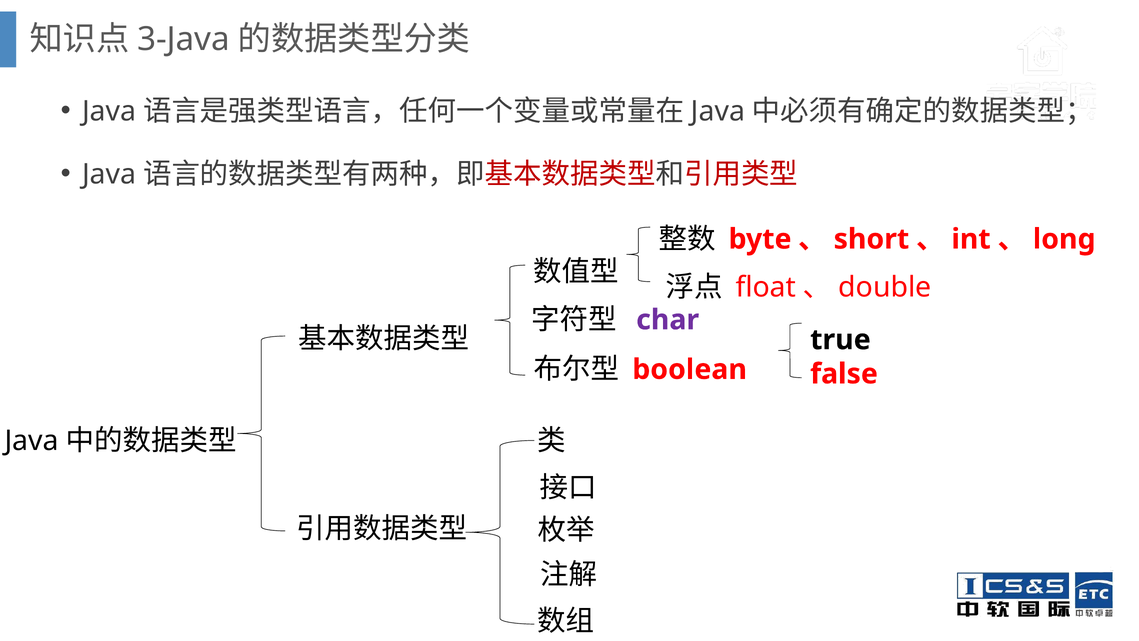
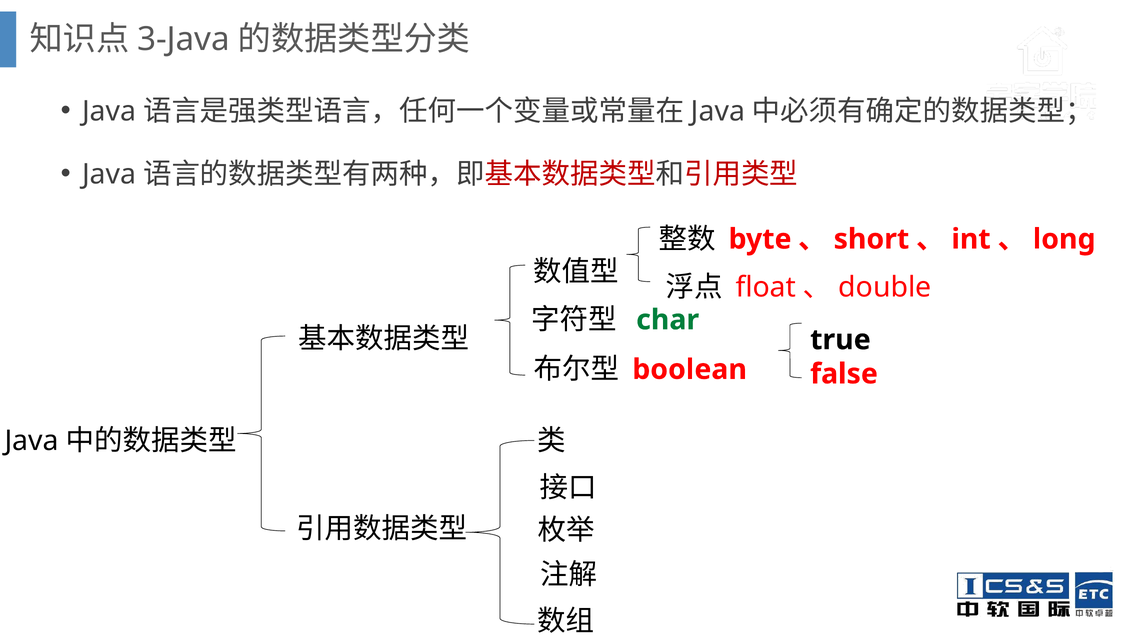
char colour: purple -> green
